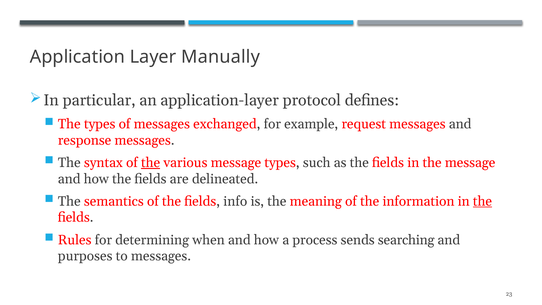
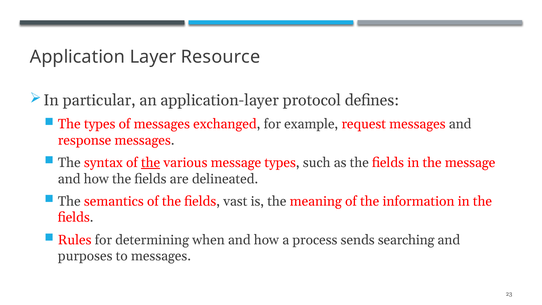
Manually: Manually -> Resource
info: info -> vast
the at (482, 201) underline: present -> none
